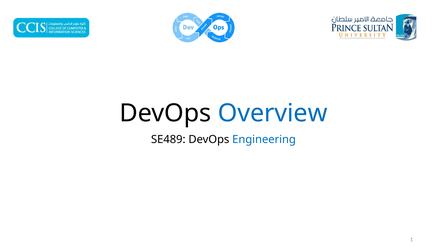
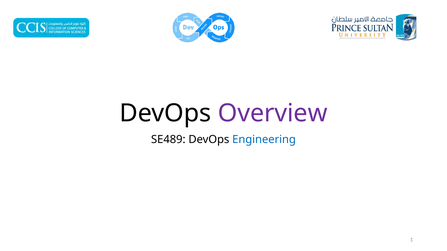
Overview colour: blue -> purple
